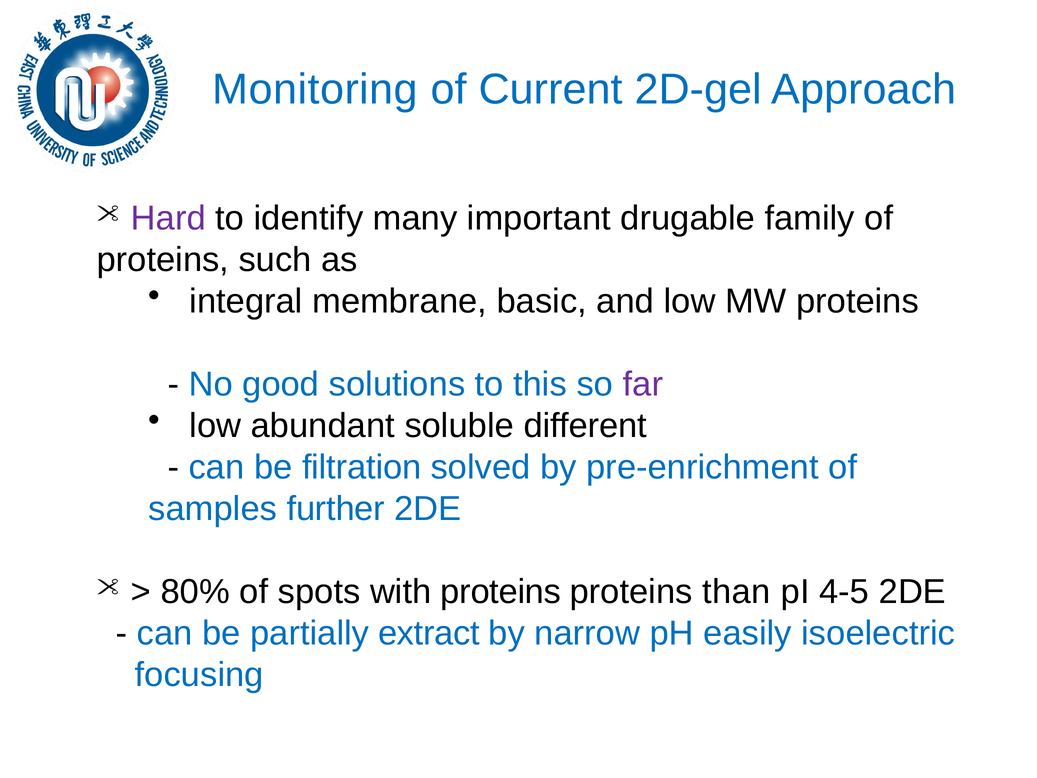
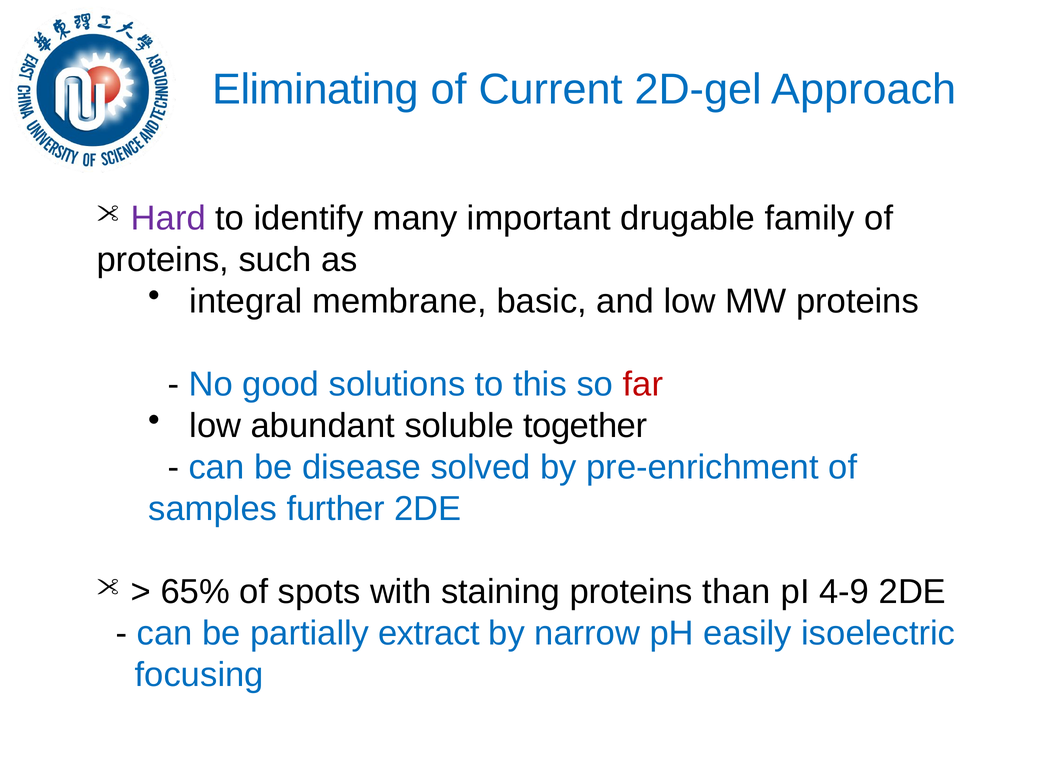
Monitoring: Monitoring -> Eliminating
far colour: purple -> red
different: different -> together
filtration: filtration -> disease
80%: 80% -> 65%
with proteins: proteins -> staining
4-5: 4-5 -> 4-9
